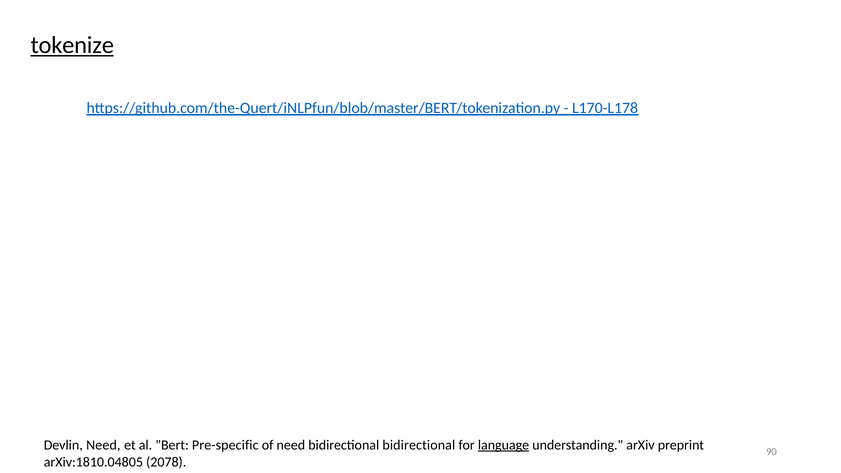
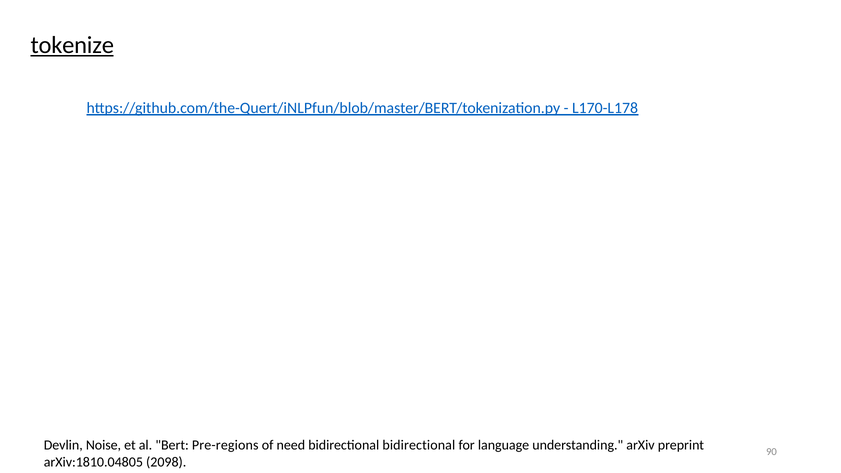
Devlin Need: Need -> Noise
Pre-specific: Pre-specific -> Pre-regions
language underline: present -> none
2078: 2078 -> 2098
